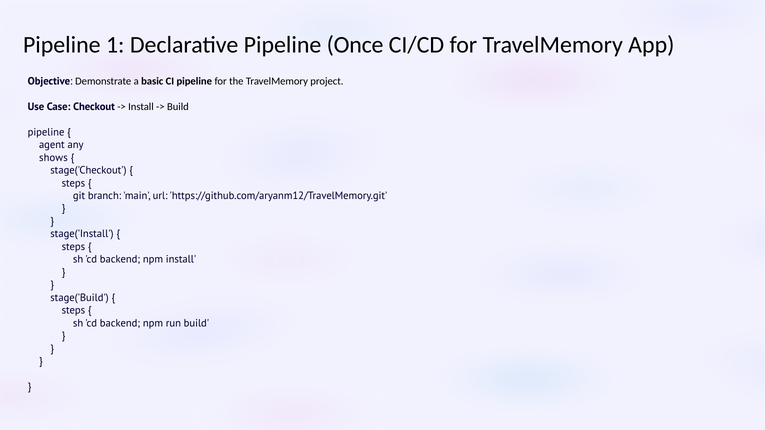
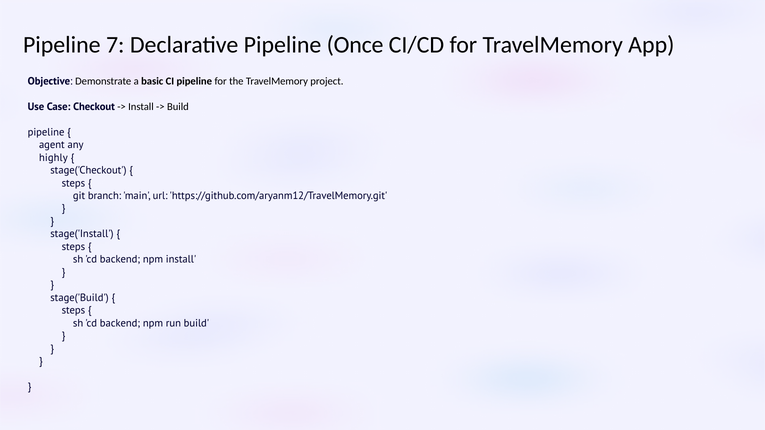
1: 1 -> 7
shows: shows -> highly
